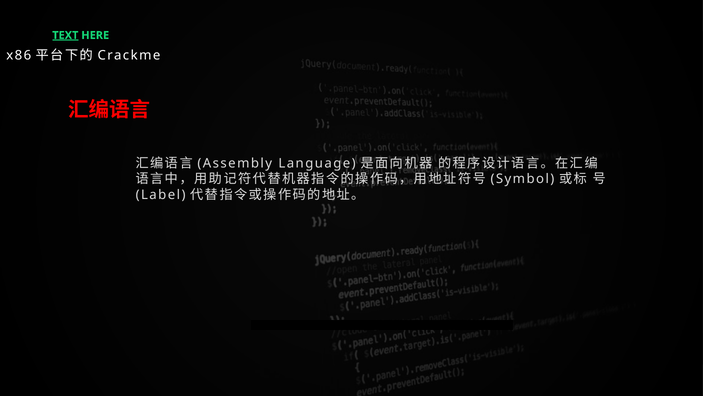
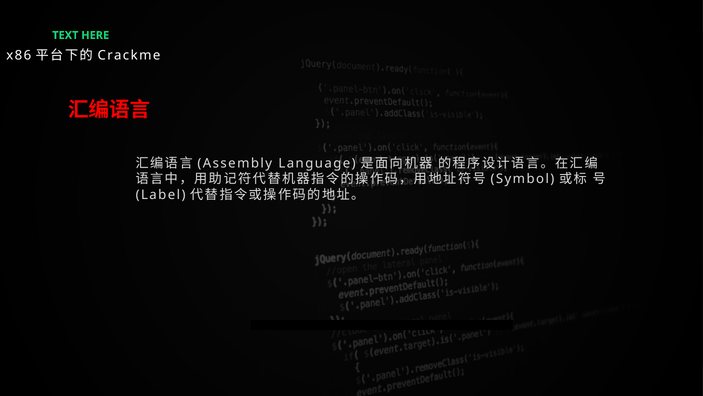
TEXT underline: present -> none
